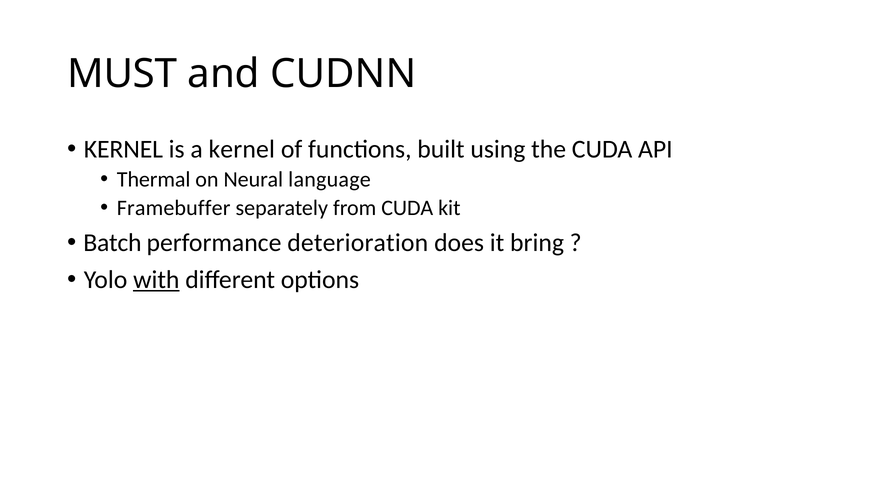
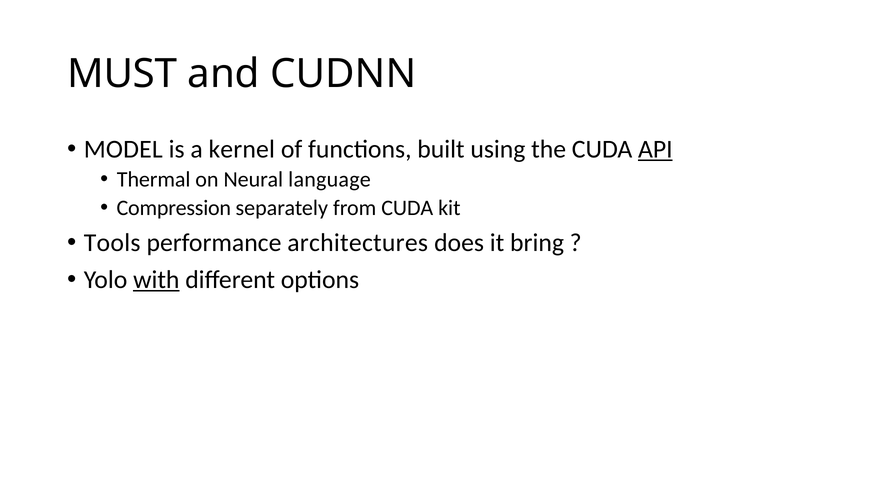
KERNEL at (123, 149): KERNEL -> MODEL
API underline: none -> present
Framebuffer: Framebuffer -> Compression
Batch: Batch -> Tools
deterioration: deterioration -> architectures
